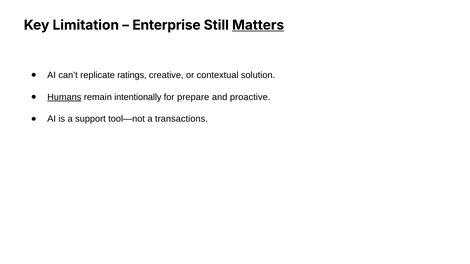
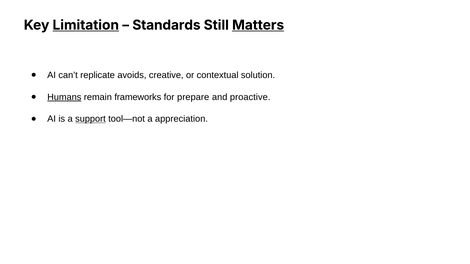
Limitation underline: none -> present
Enterprise: Enterprise -> Standards
ratings: ratings -> avoids
intentionally: intentionally -> frameworks
support underline: none -> present
transactions: transactions -> appreciation
